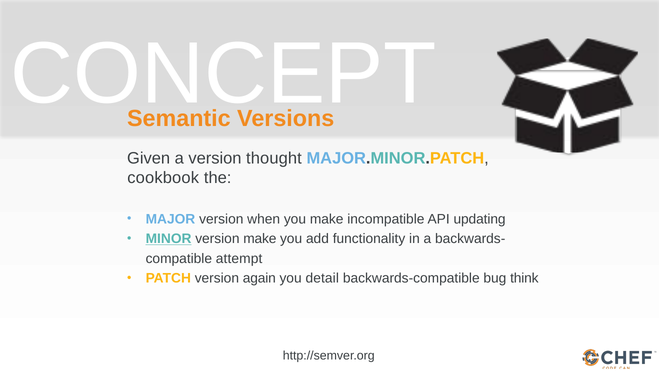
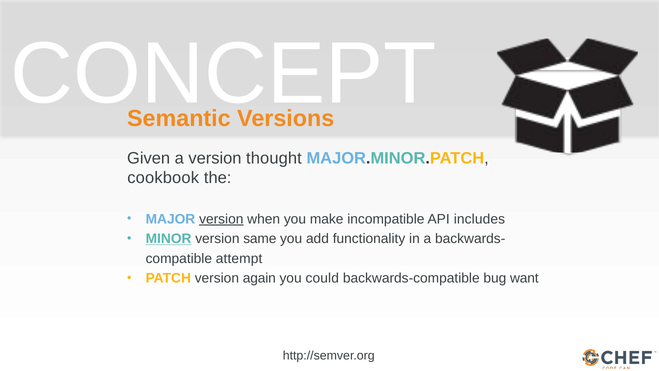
version at (221, 219) underline: none -> present
updating: updating -> includes
version make: make -> same
detail: detail -> could
think: think -> want
